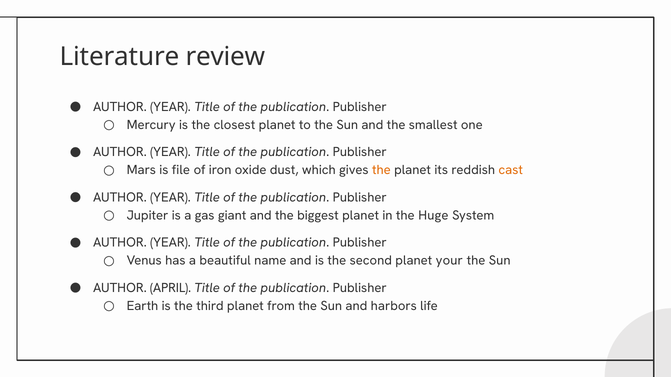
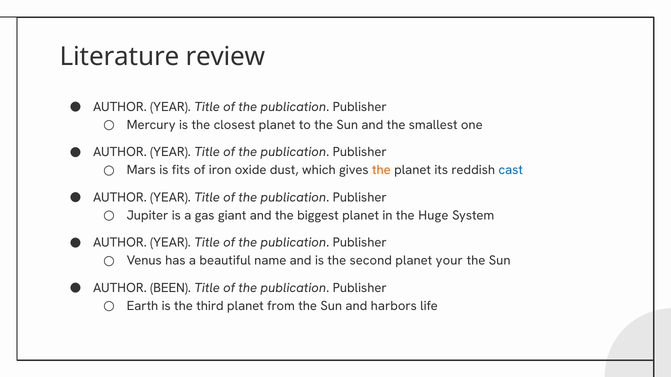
file: file -> fits
cast colour: orange -> blue
APRIL: APRIL -> BEEN
